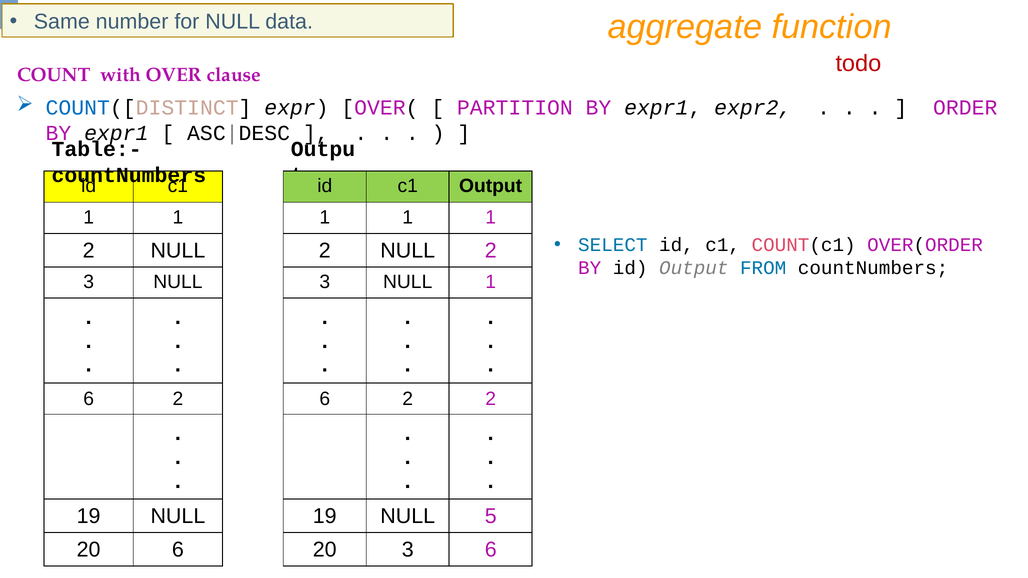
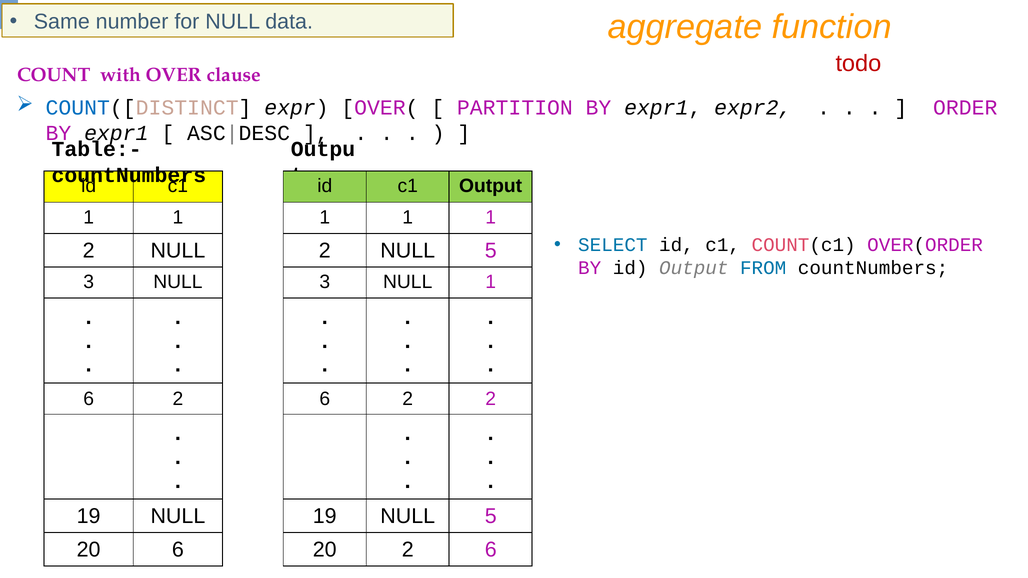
2 NULL 2: 2 -> 5
20 3: 3 -> 2
